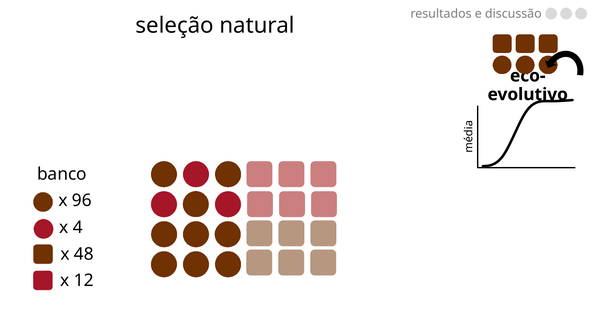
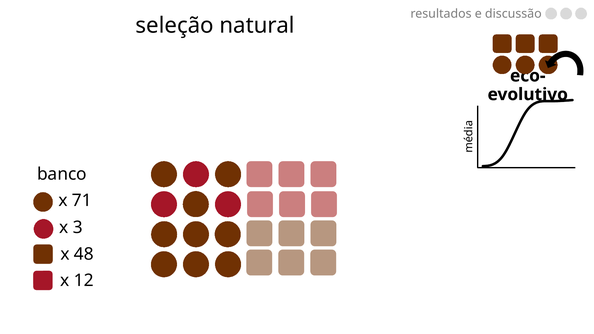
96: 96 -> 71
4: 4 -> 3
